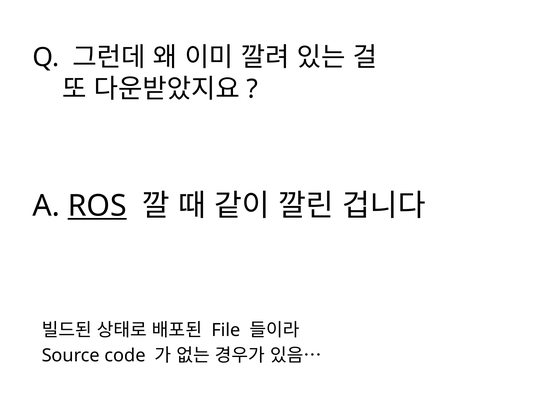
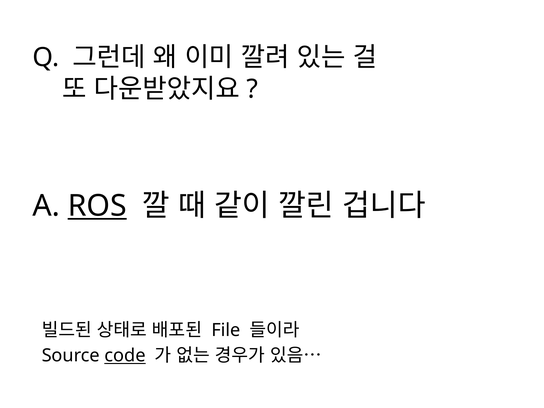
code underline: none -> present
